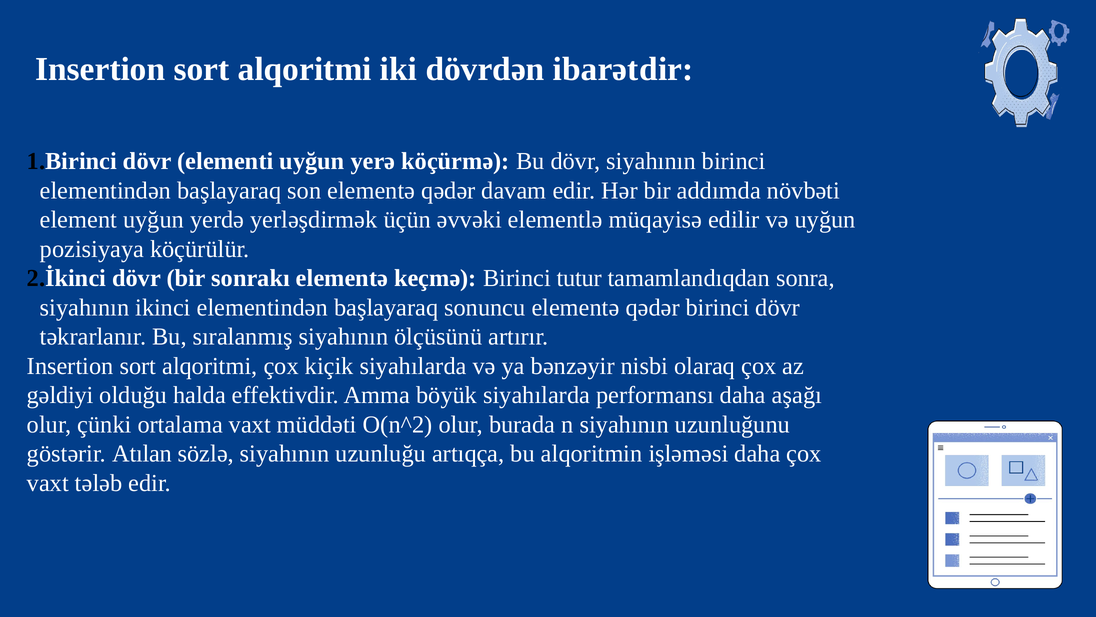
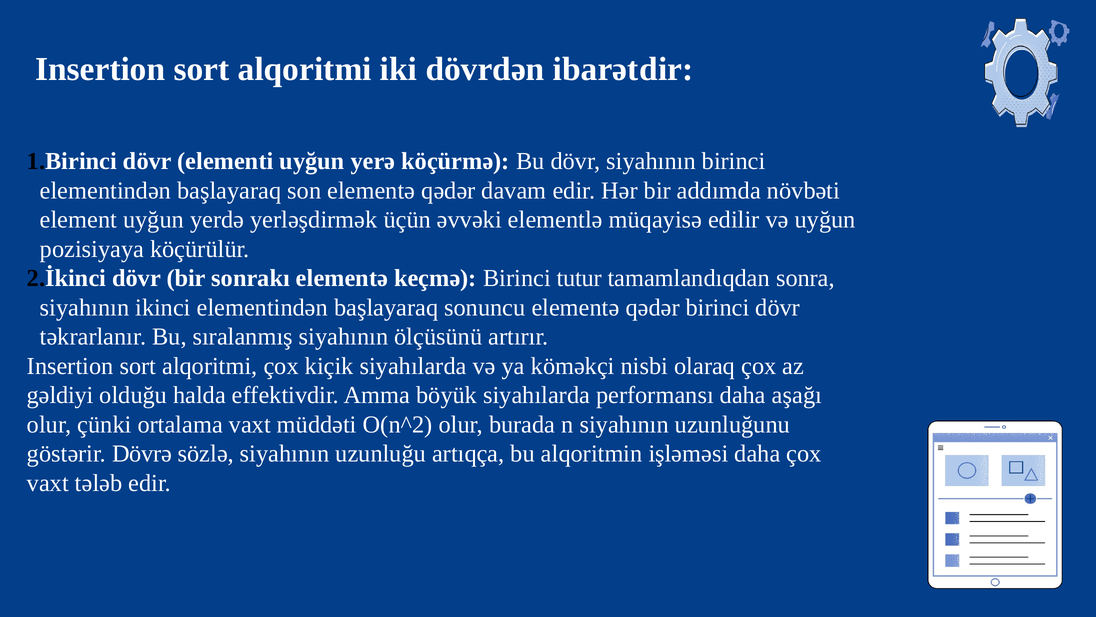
bənzəyir: bənzəyir -> köməkçi
Atılan: Atılan -> Dövrə
